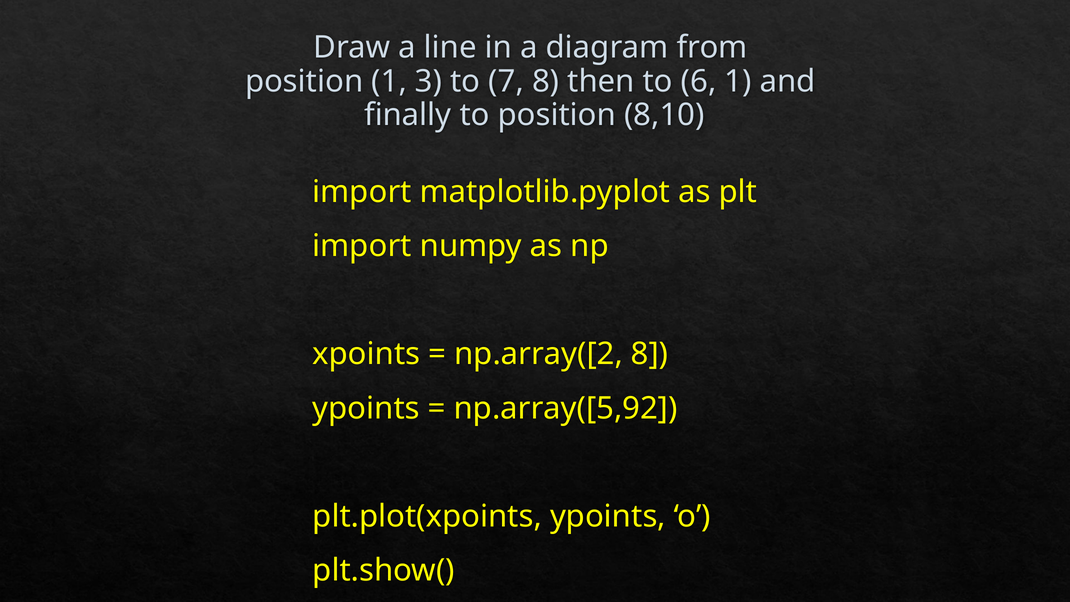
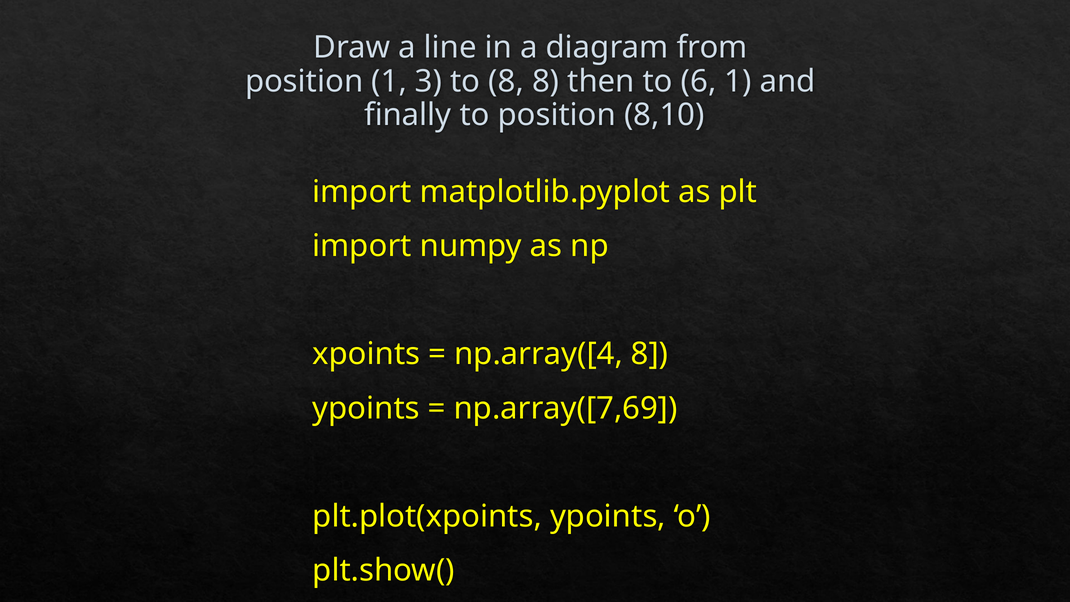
to 7: 7 -> 8
np.array([2: np.array([2 -> np.array([4
np.array([5,92: np.array([5,92 -> np.array([7,69
